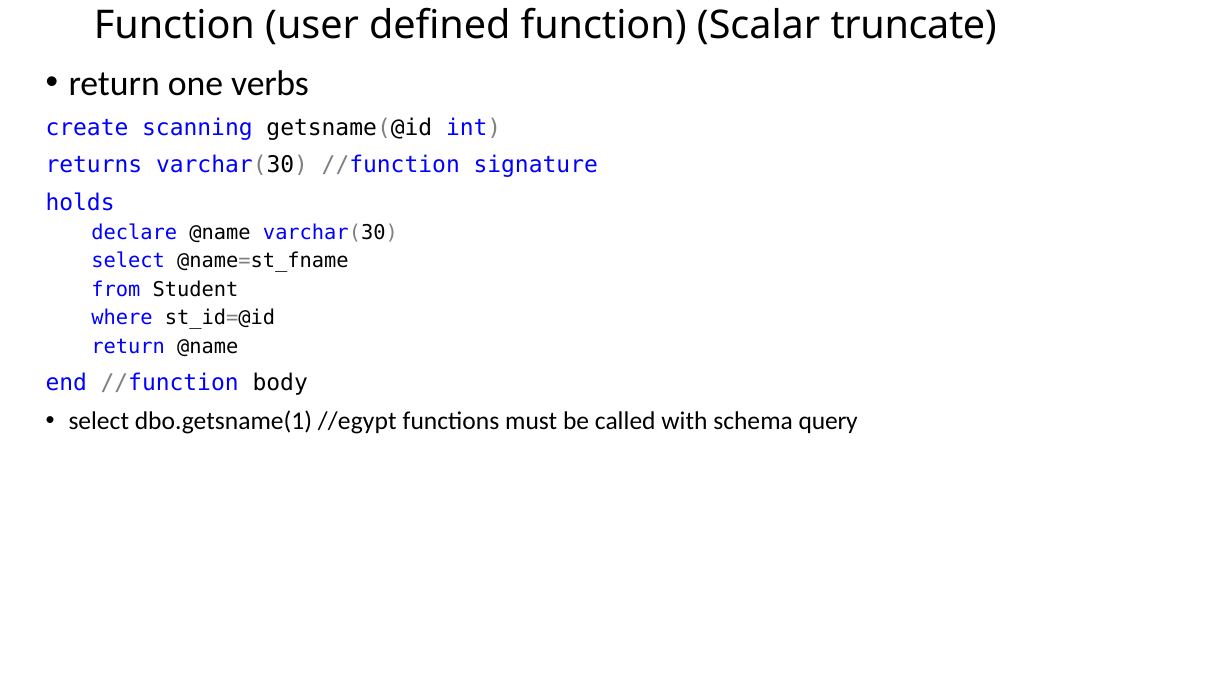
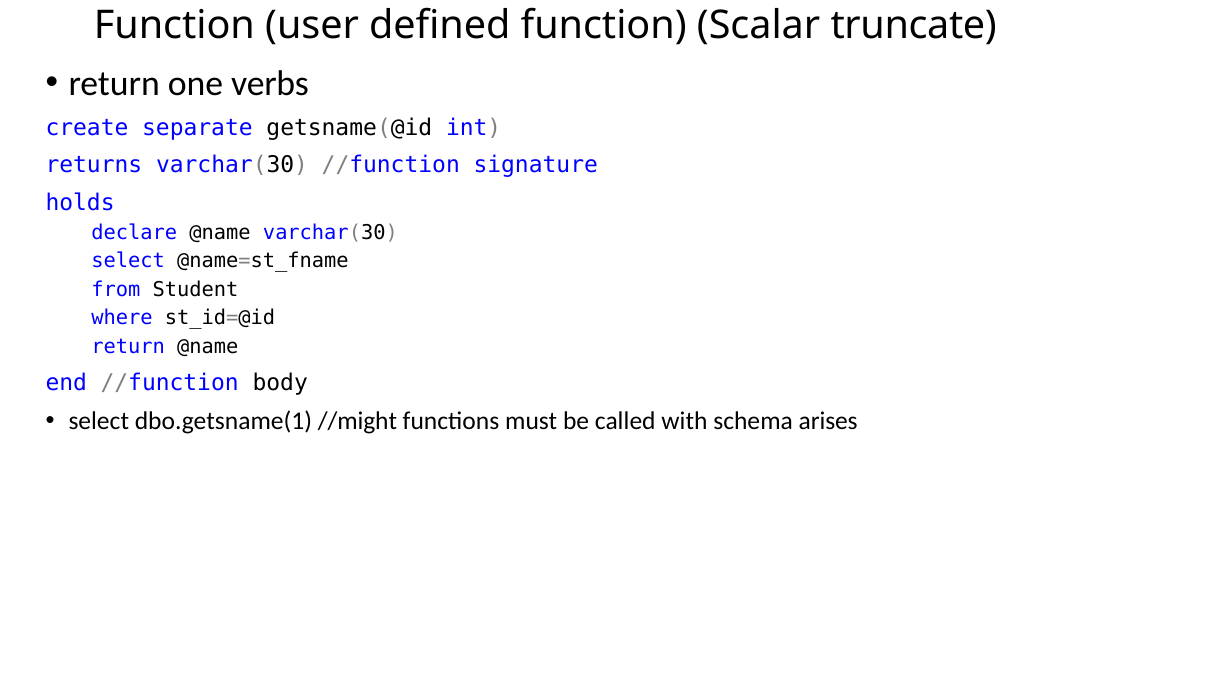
scanning: scanning -> separate
//egypt: //egypt -> //might
query: query -> arises
